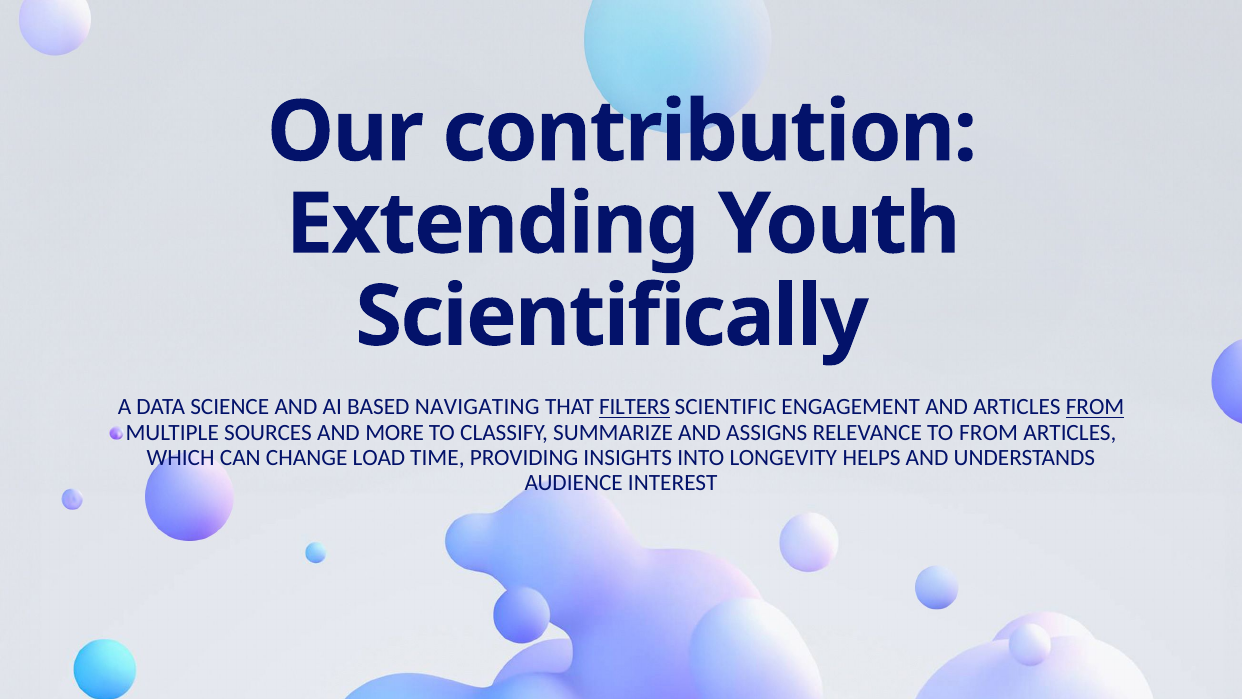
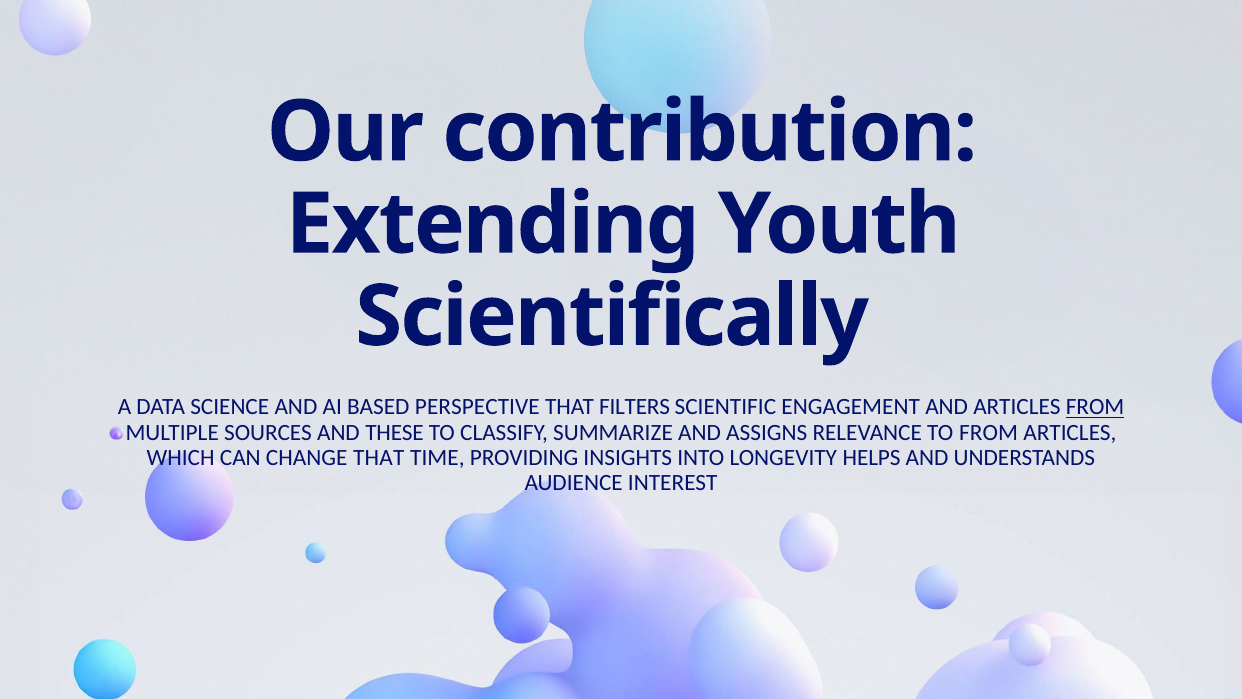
NAVIGATING: NAVIGATING -> PERSPECTIVE
FILTERS underline: present -> none
MORE: MORE -> THESE
CHANGE LOAD: LOAD -> THAT
